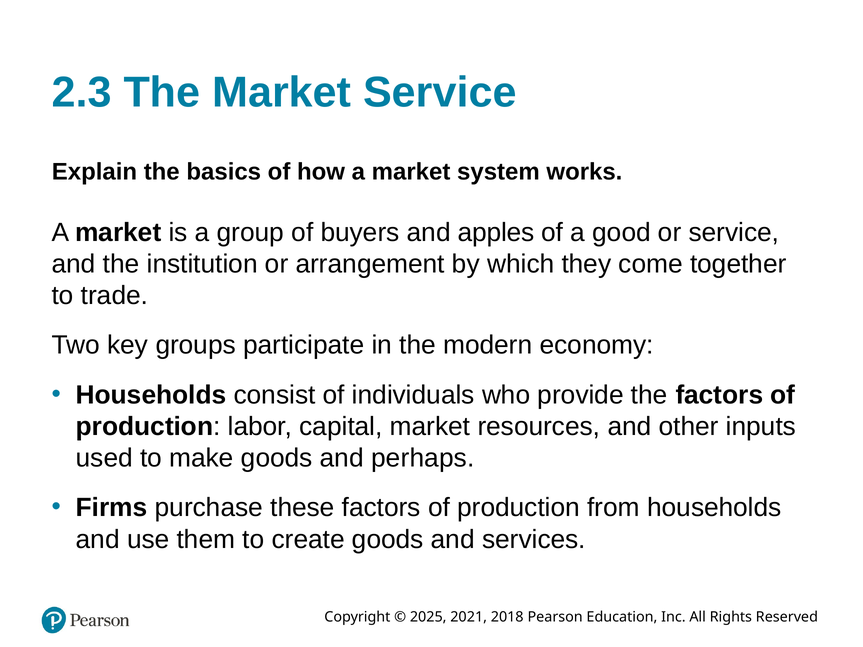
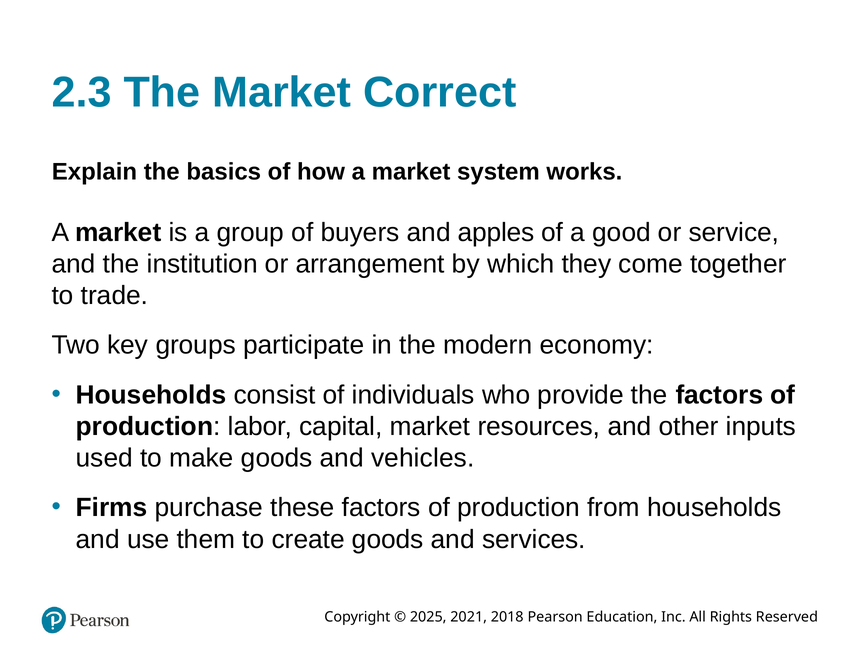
Market Service: Service -> Correct
perhaps: perhaps -> vehicles
